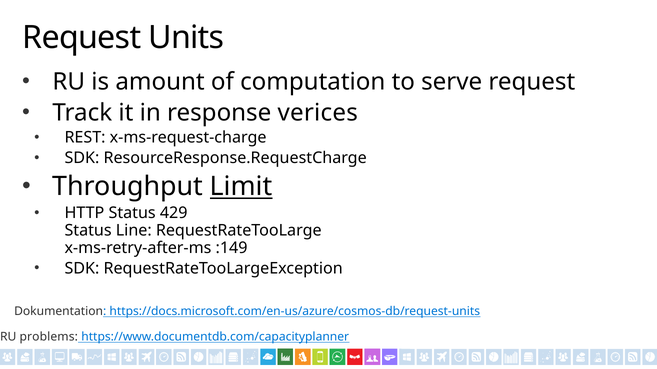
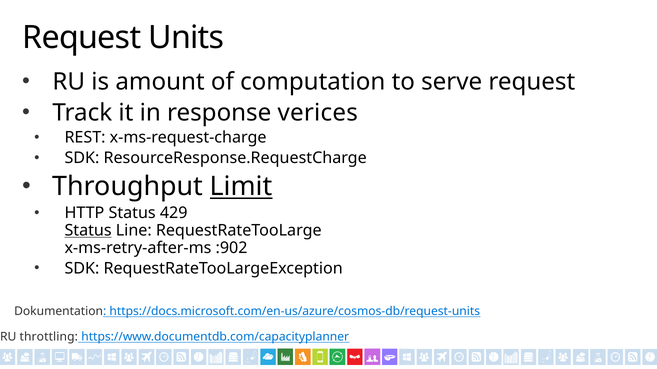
Status at (88, 231) underline: none -> present
:149: :149 -> :902
problems: problems -> throttling
